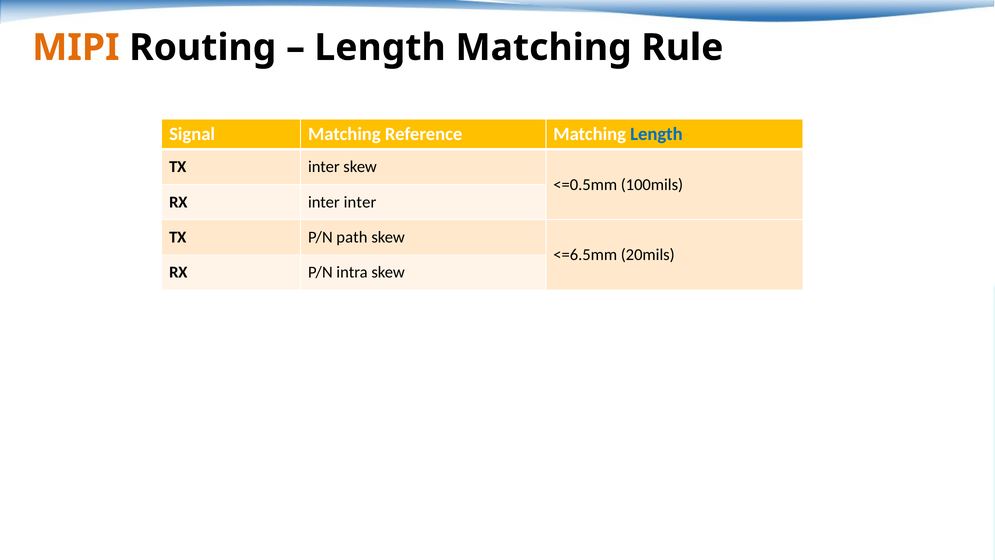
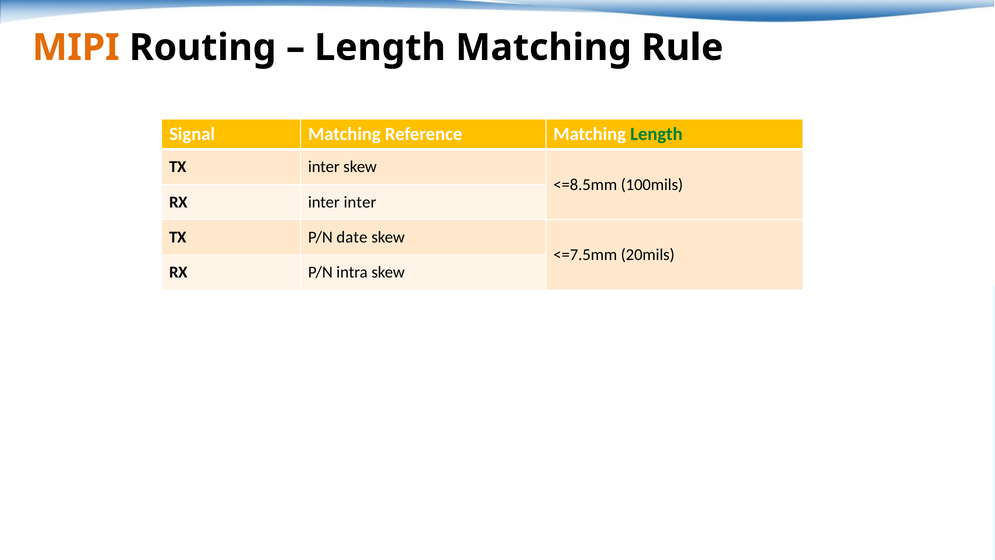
Length at (656, 134) colour: blue -> green
<=0.5mm: <=0.5mm -> <=8.5mm
path: path -> date
<=6.5mm: <=6.5mm -> <=7.5mm
